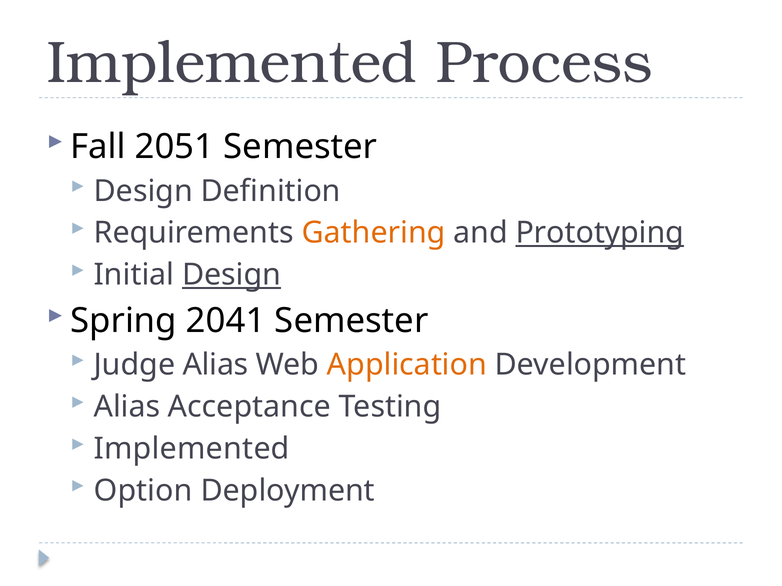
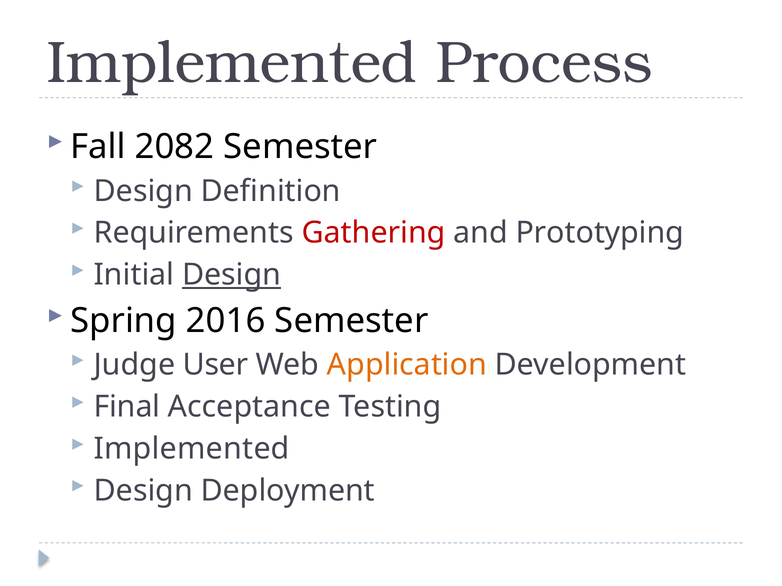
2051: 2051 -> 2082
Gathering colour: orange -> red
Prototyping underline: present -> none
2041: 2041 -> 2016
Judge Alias: Alias -> User
Alias at (127, 407): Alias -> Final
Option at (143, 491): Option -> Design
